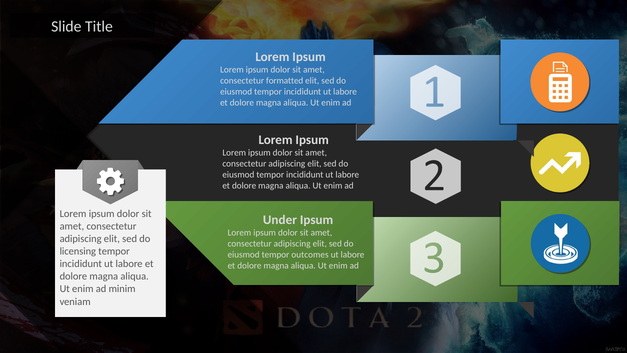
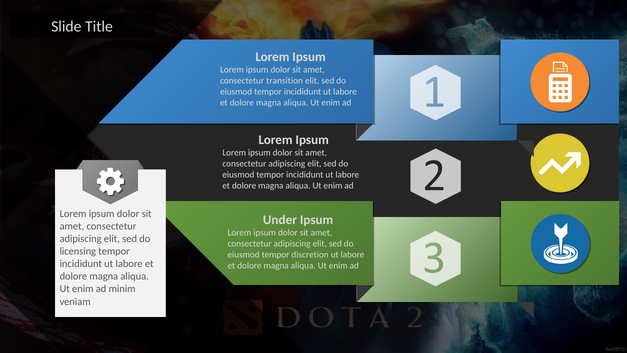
formatted: formatted -> transition
outcomes: outcomes -> discretion
